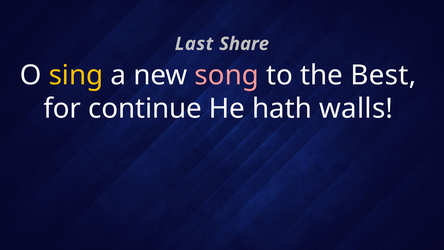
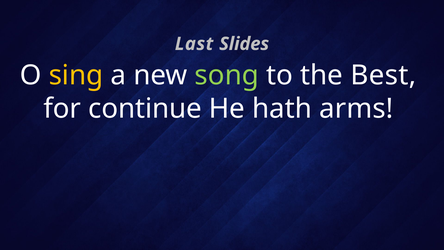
Share: Share -> Slides
song colour: pink -> light green
walls: walls -> arms
